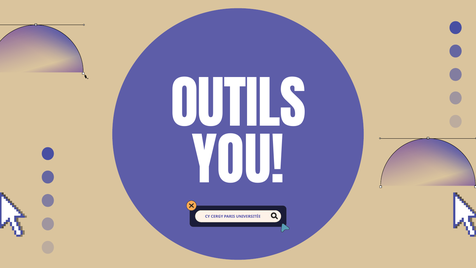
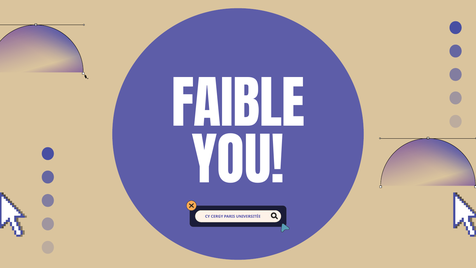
OUTILS: OUTILS -> FAIBLE
